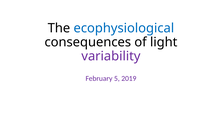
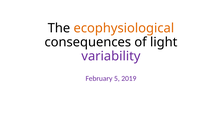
ecophysiological colour: blue -> orange
